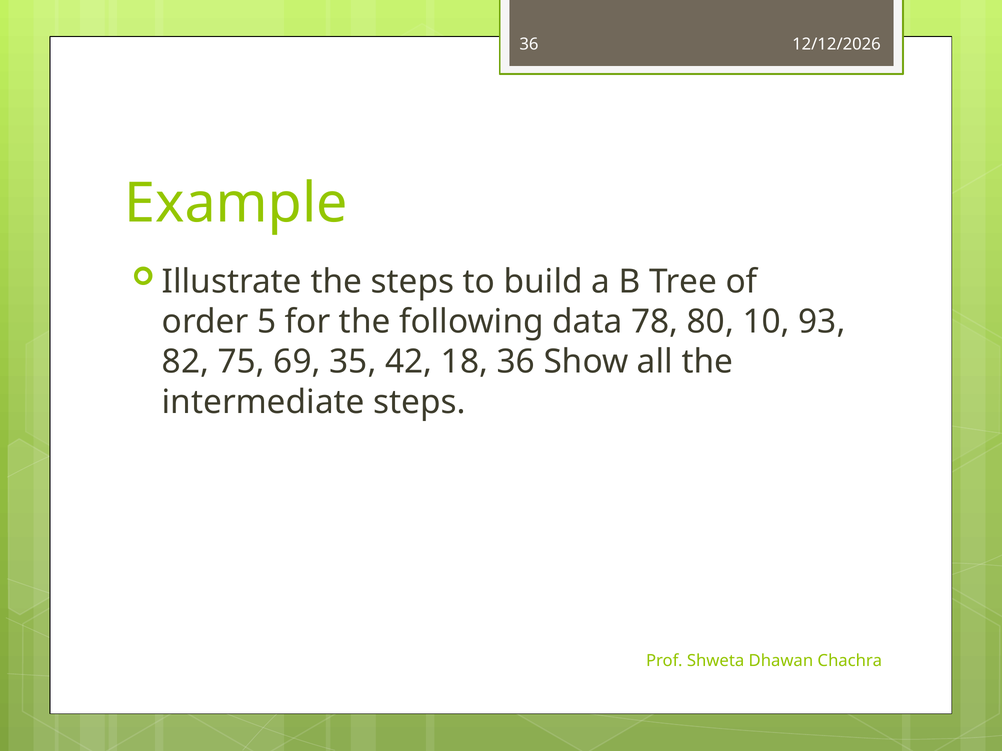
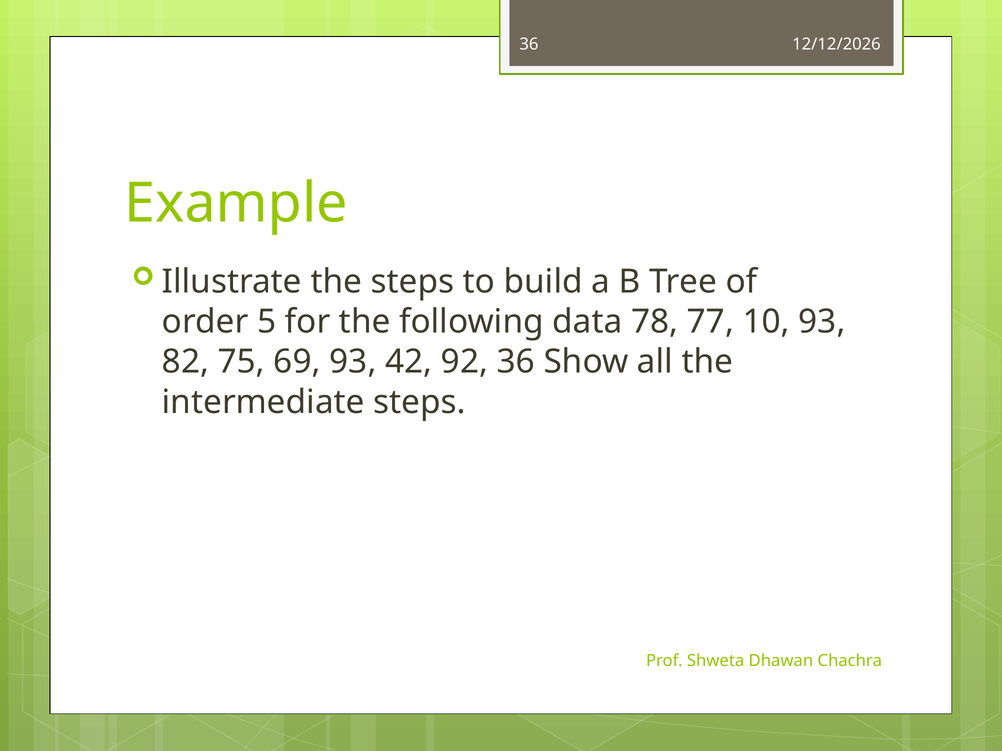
80: 80 -> 77
69 35: 35 -> 93
18: 18 -> 92
